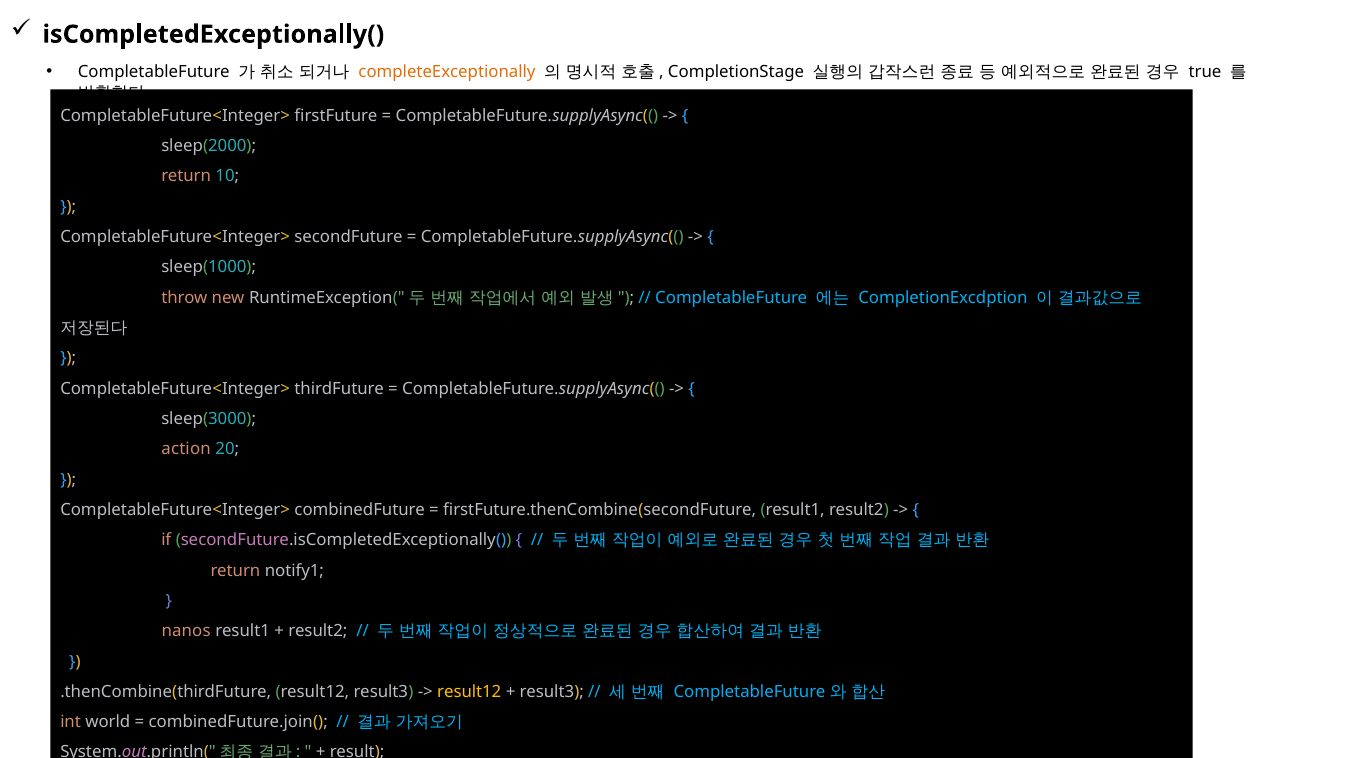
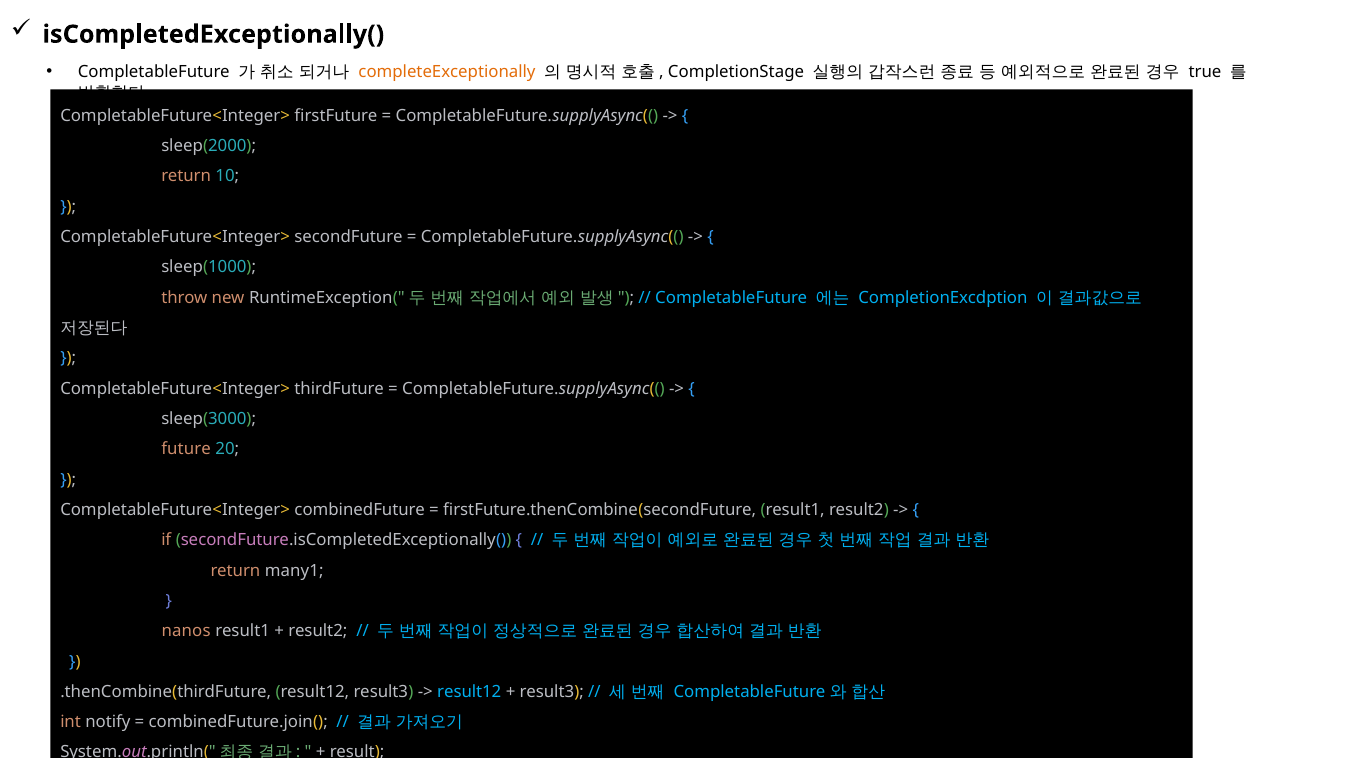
action: action -> future
notify1: notify1 -> many1
result12 at (469, 691) colour: yellow -> light blue
world: world -> notify
